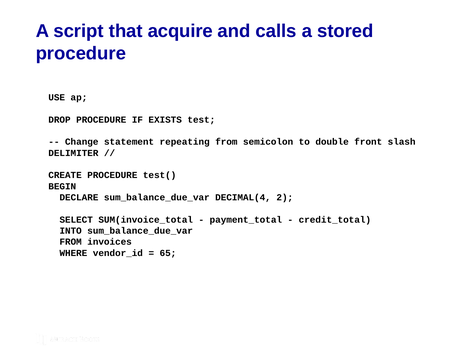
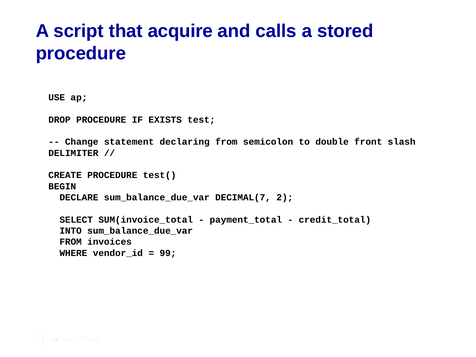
repeating: repeating -> declaring
DECIMAL(4: DECIMAL(4 -> DECIMAL(7
65: 65 -> 99
